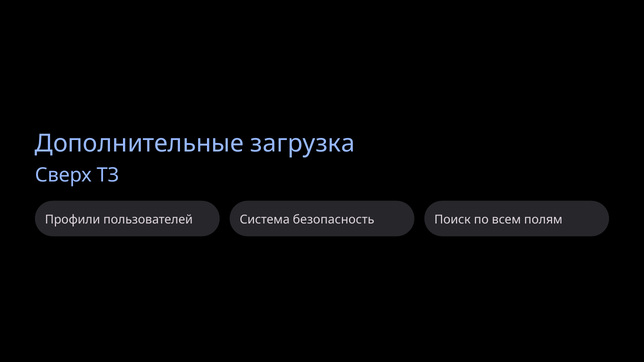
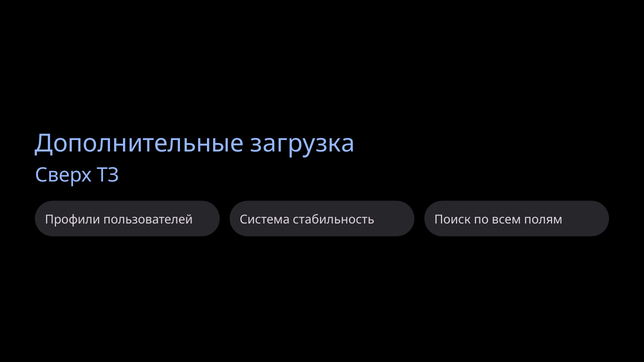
безопасность: безопасность -> стабильность
